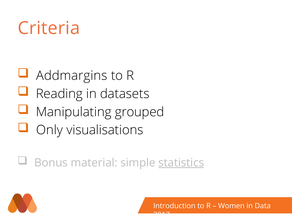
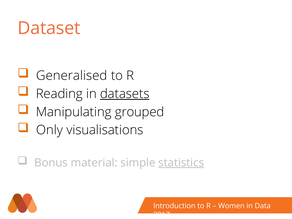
Criteria: Criteria -> Dataset
Addmargins: Addmargins -> Generalised
datasets underline: none -> present
